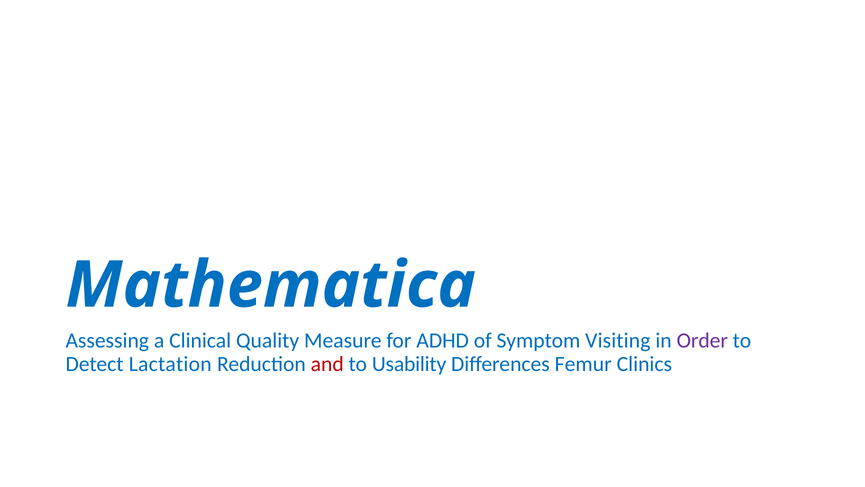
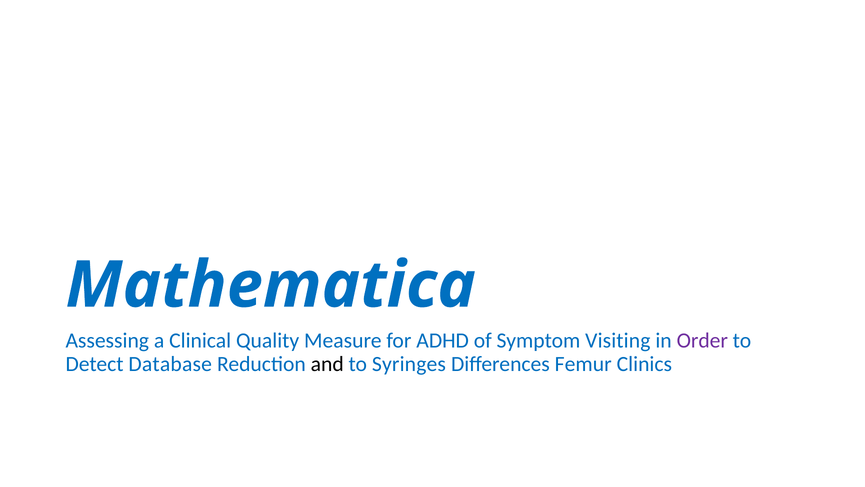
Lactation: Lactation -> Database
and colour: red -> black
Usability: Usability -> Syringes
